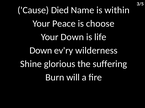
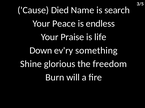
within: within -> search
choose: choose -> endless
Your Down: Down -> Praise
wilderness: wilderness -> something
suffering: suffering -> freedom
